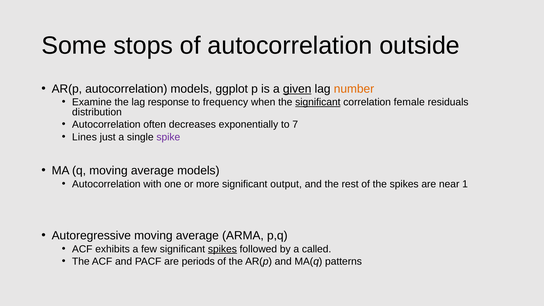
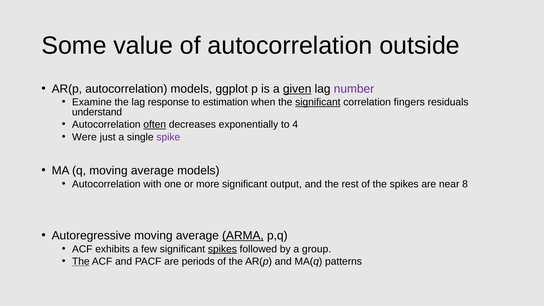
stops: stops -> value
number colour: orange -> purple
frequency: frequency -> estimation
female: female -> fingers
distribution: distribution -> understand
often underline: none -> present
7: 7 -> 4
Lines: Lines -> Were
1: 1 -> 8
ARMA underline: none -> present
called: called -> group
The at (81, 261) underline: none -> present
